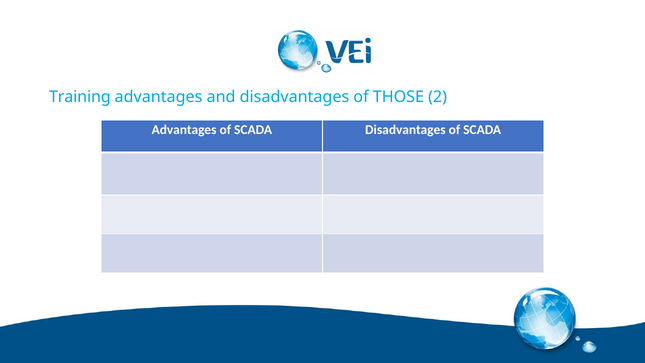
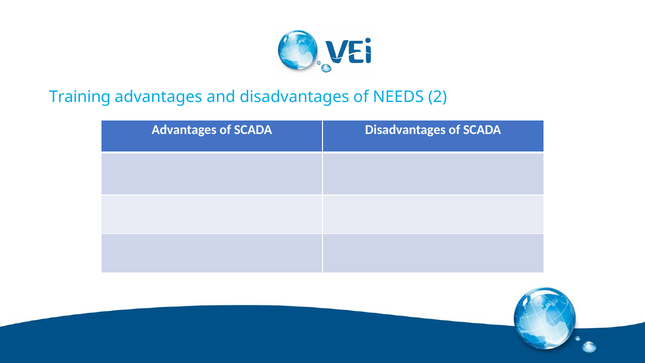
THOSE: THOSE -> NEEDS
